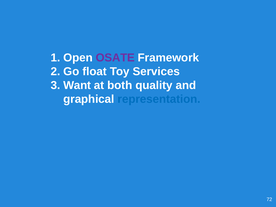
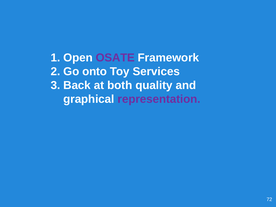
float: float -> onto
Want: Want -> Back
representation colour: blue -> purple
